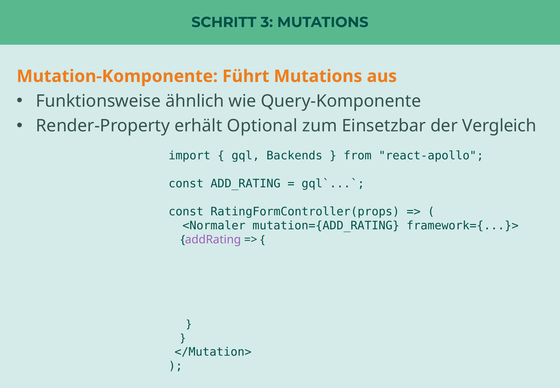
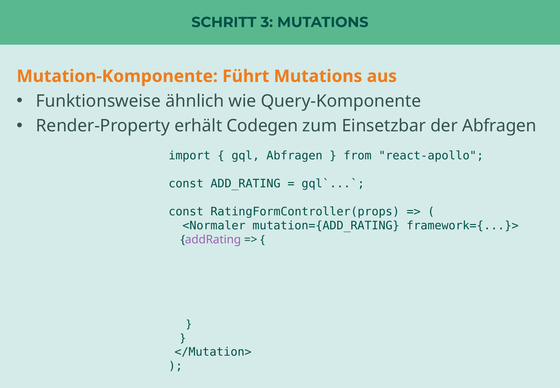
Optional: Optional -> Codegen
der Vergleich: Vergleich -> Abfragen
gql Backends: Backends -> Abfragen
